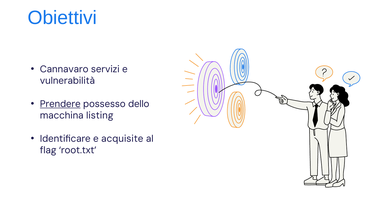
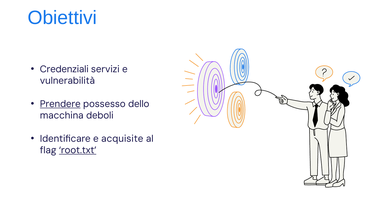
Cannavaro: Cannavaro -> Credenziali
listing: listing -> deboli
root.txt underline: none -> present
